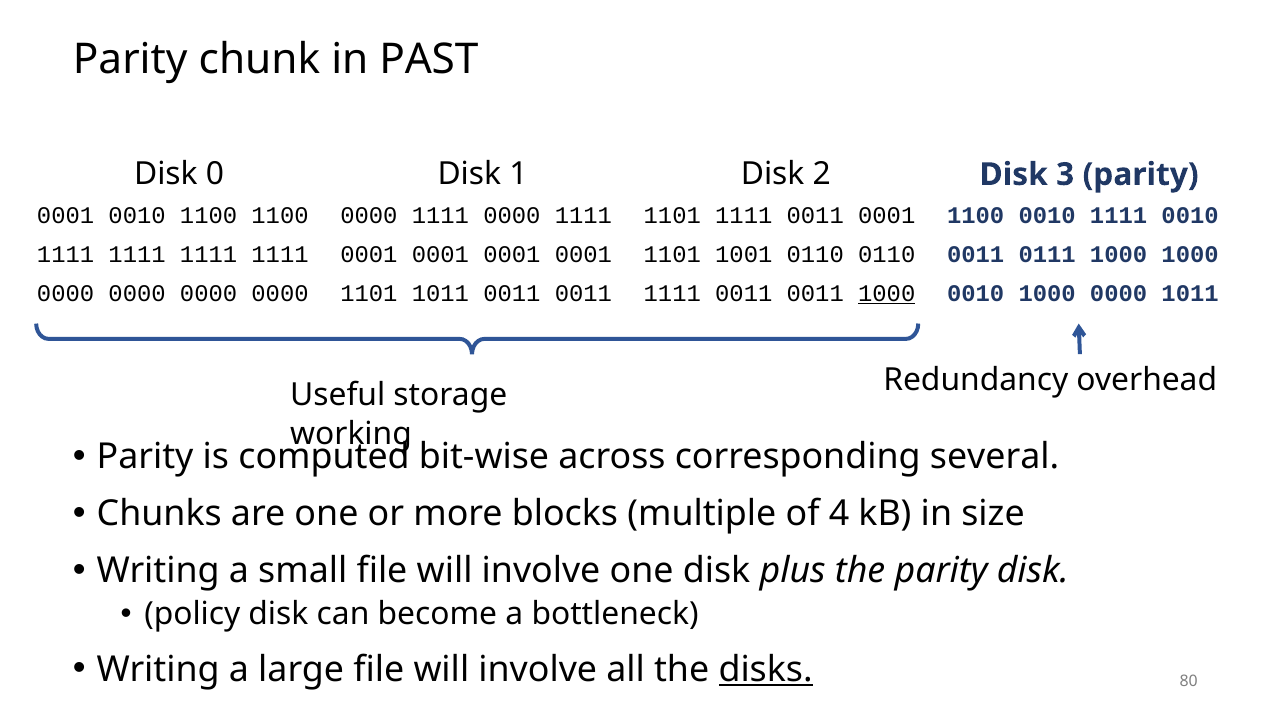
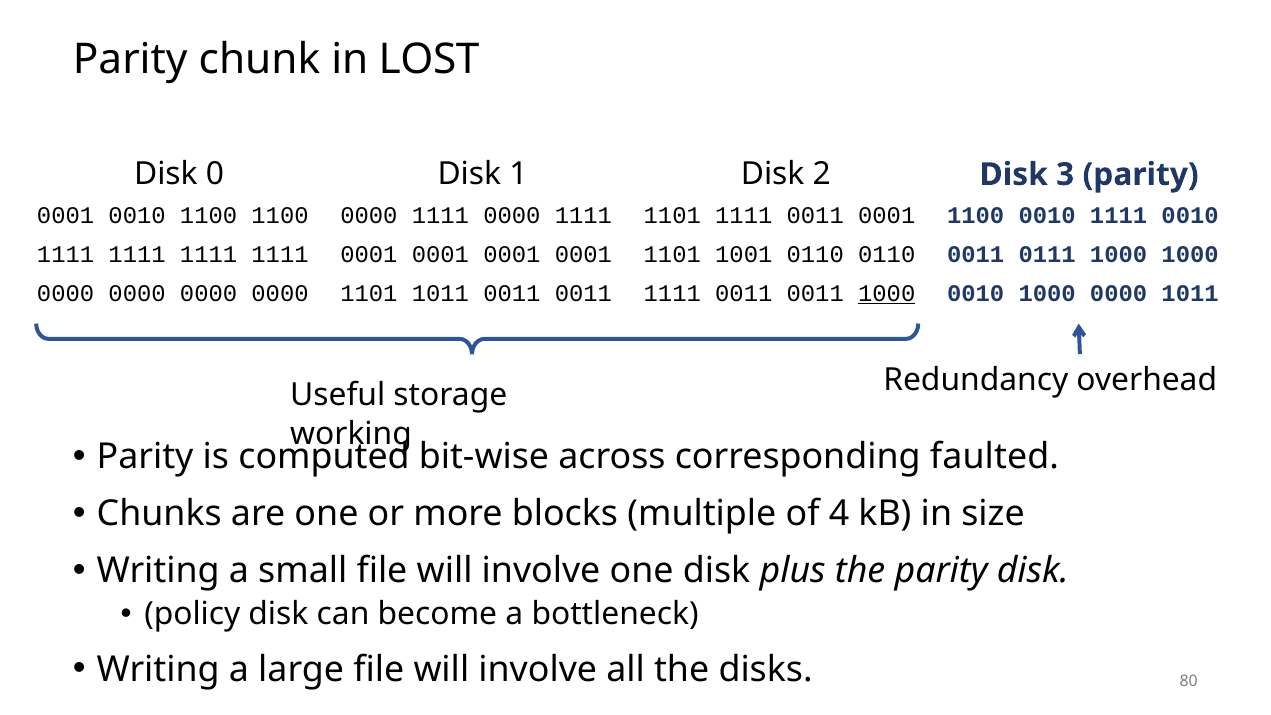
PAST: PAST -> LOST
several: several -> faulted
disks underline: present -> none
